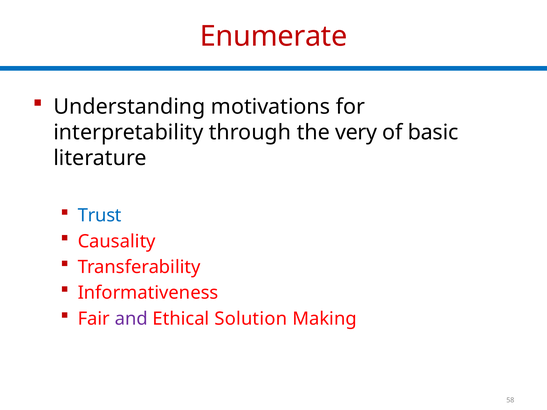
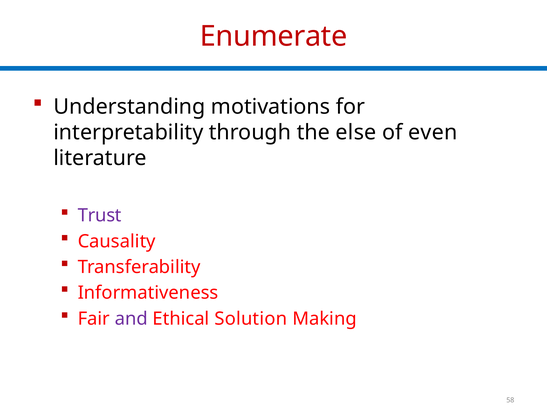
very: very -> else
basic: basic -> even
Trust colour: blue -> purple
